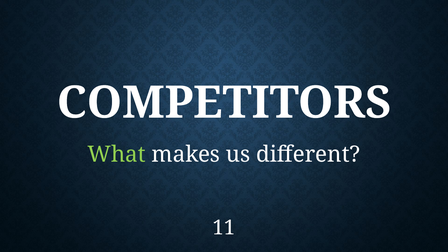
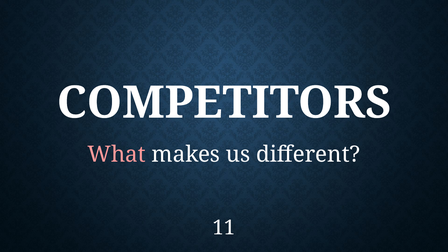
What colour: light green -> pink
